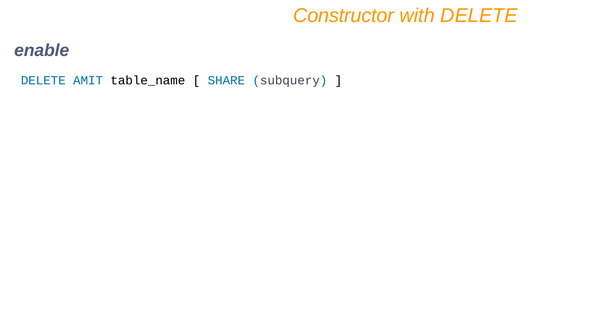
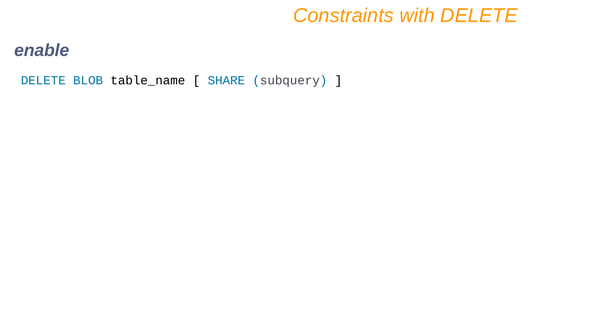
Constructor: Constructor -> Constraints
AMIT: AMIT -> BLOB
